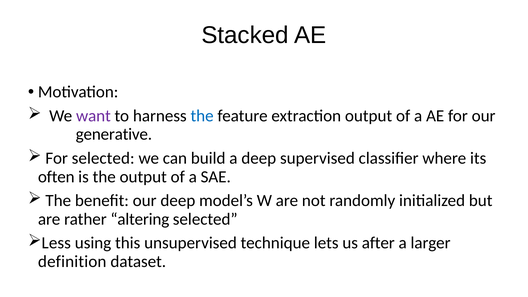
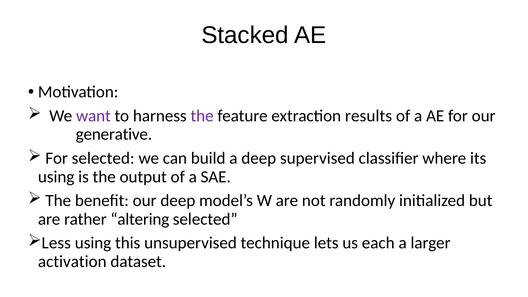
the at (202, 116) colour: blue -> purple
extraction output: output -> results
often at (56, 177): often -> using
after: after -> each
definition: definition -> activation
